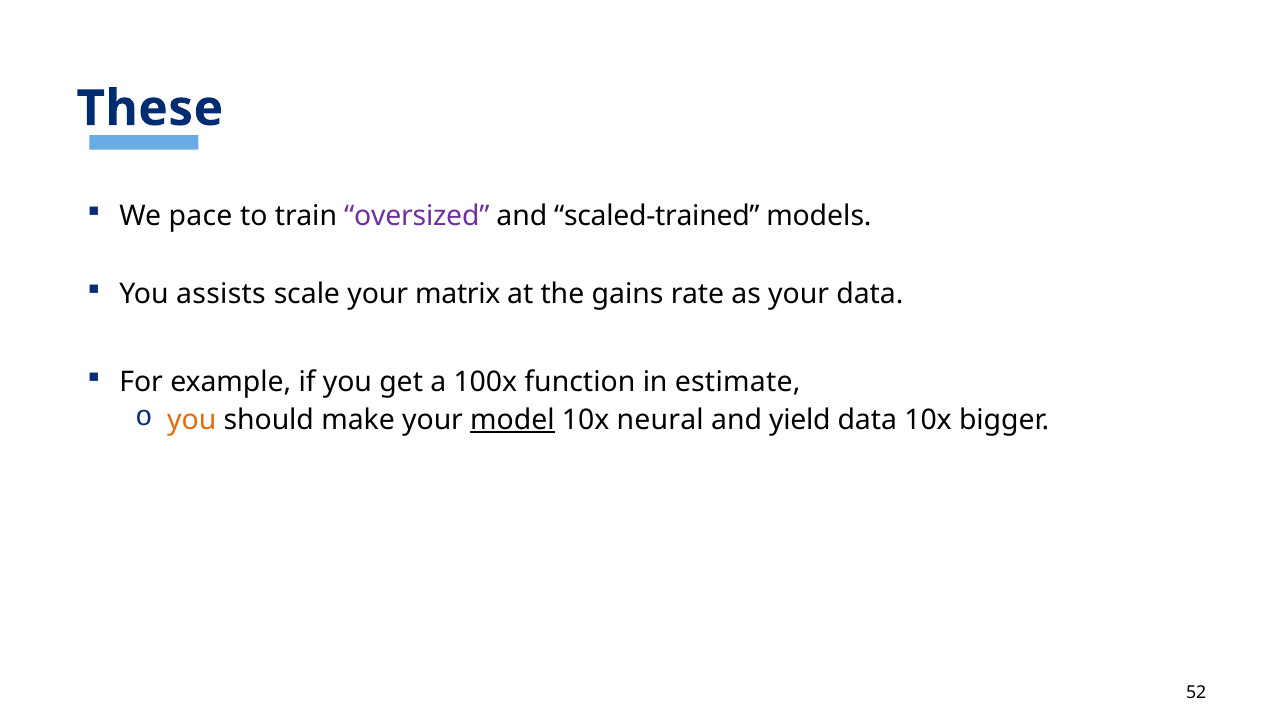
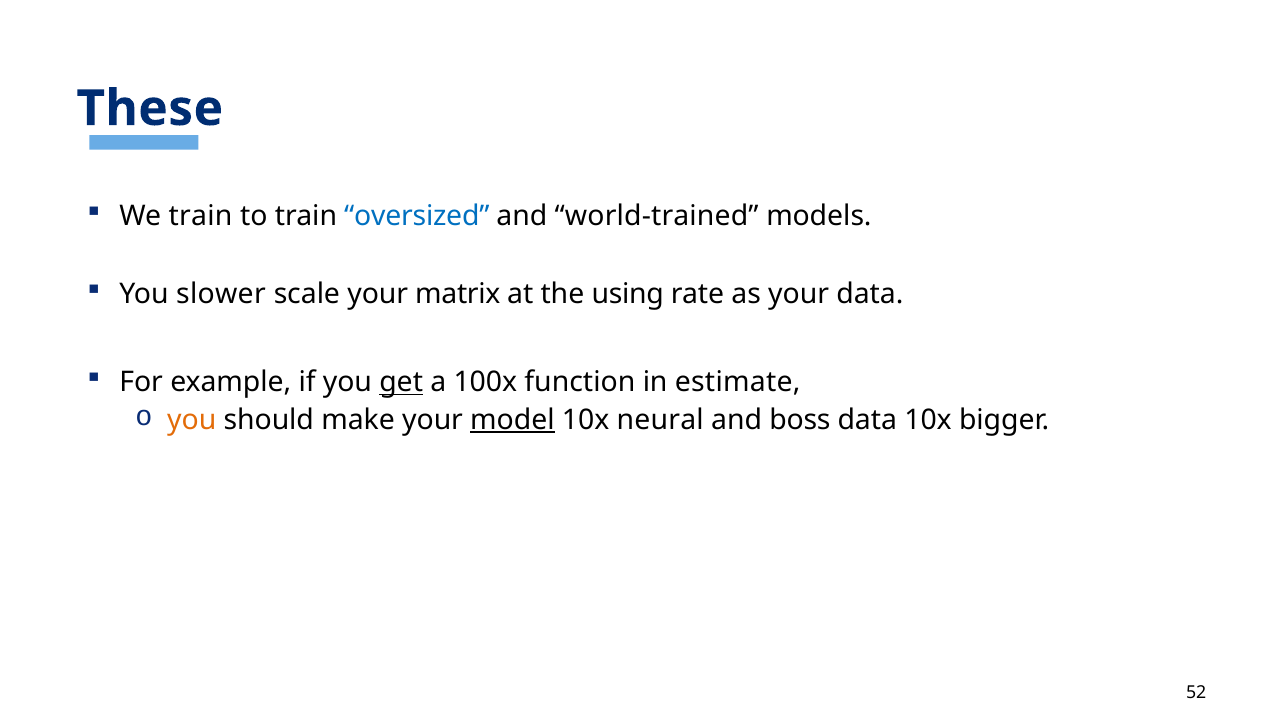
We pace: pace -> train
oversized colour: purple -> blue
scaled-trained: scaled-trained -> world-trained
assists: assists -> slower
gains: gains -> using
get underline: none -> present
yield: yield -> boss
